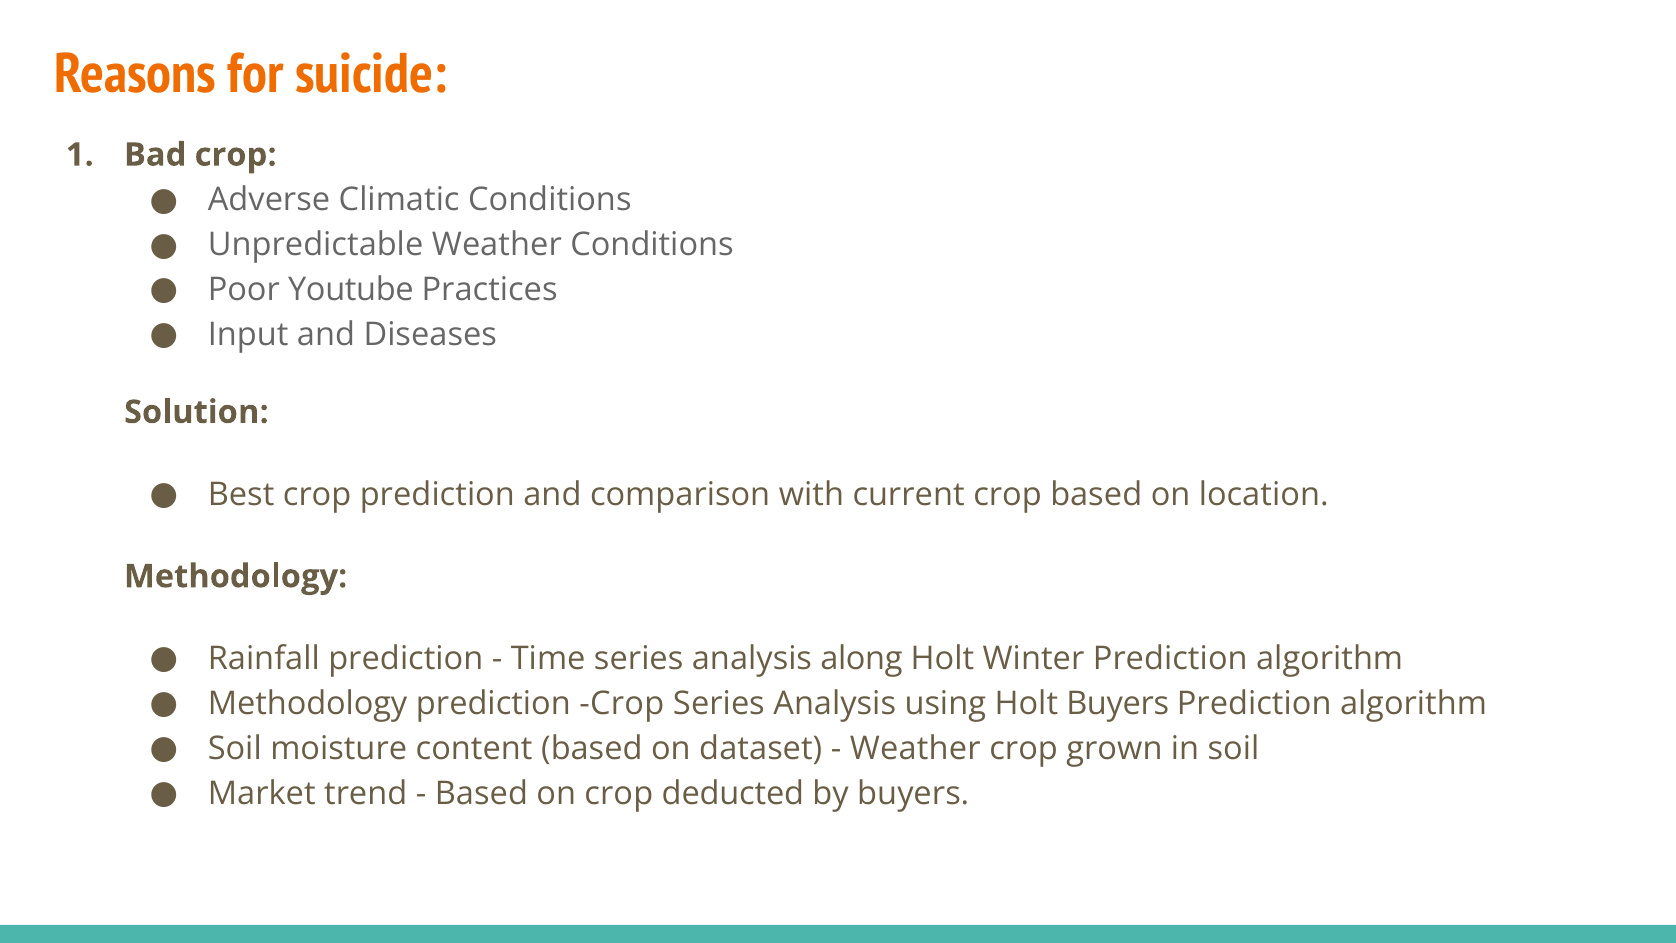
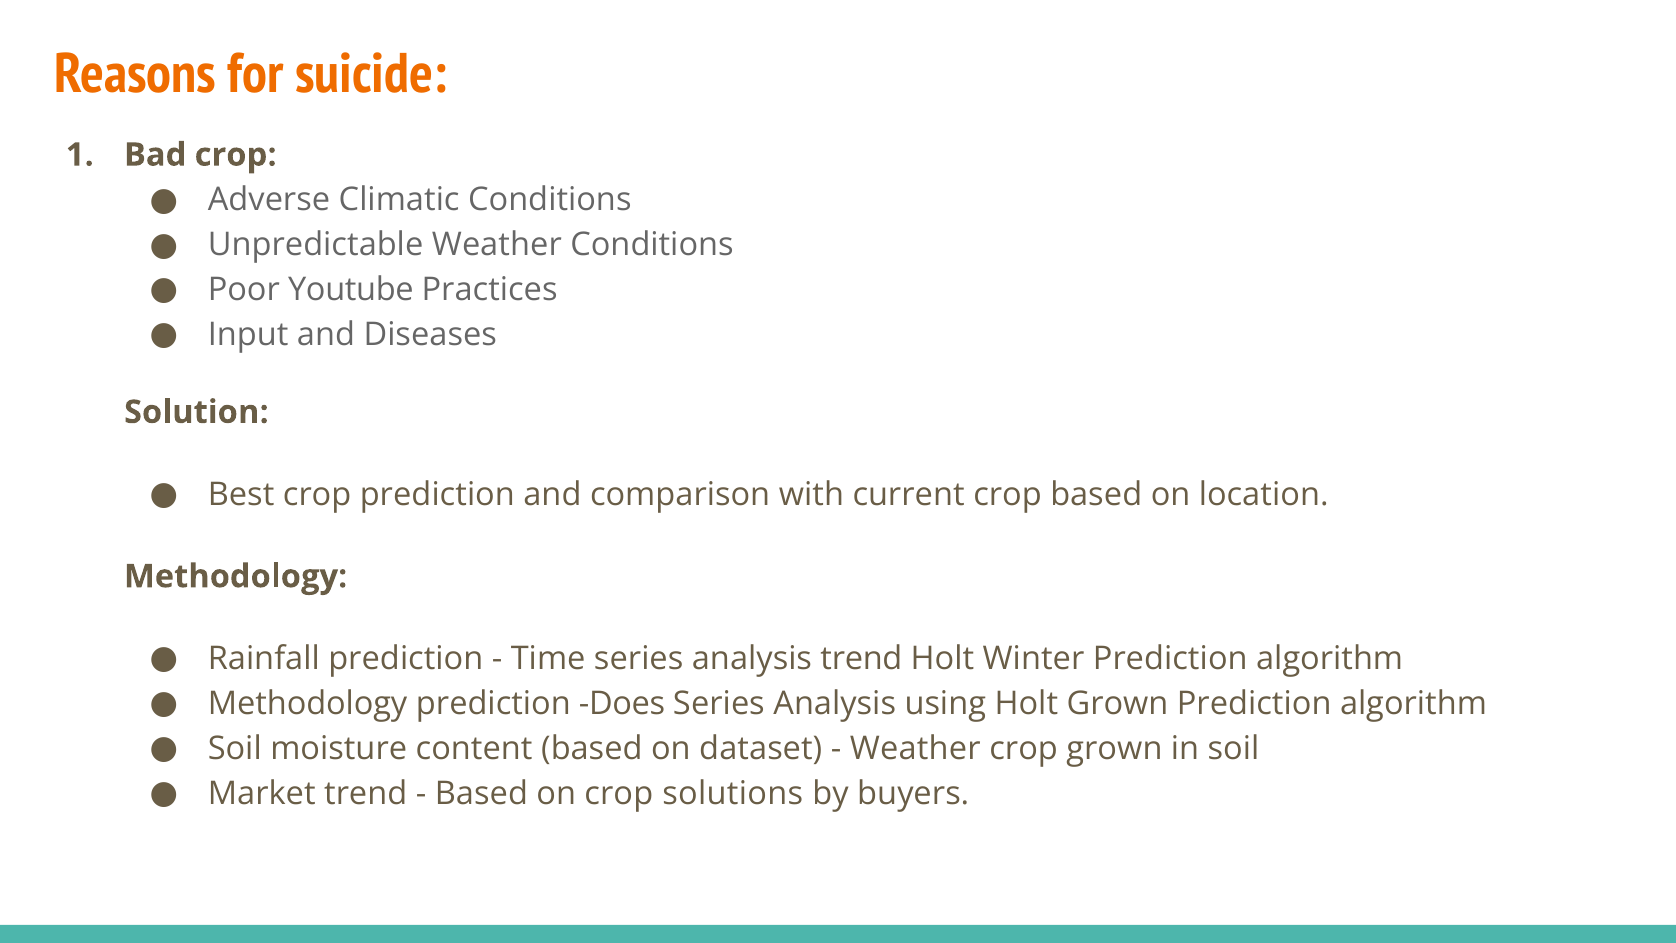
analysis along: along -> trend
prediction Crop: Crop -> Does
Holt Buyers: Buyers -> Grown
deducted: deducted -> solutions
